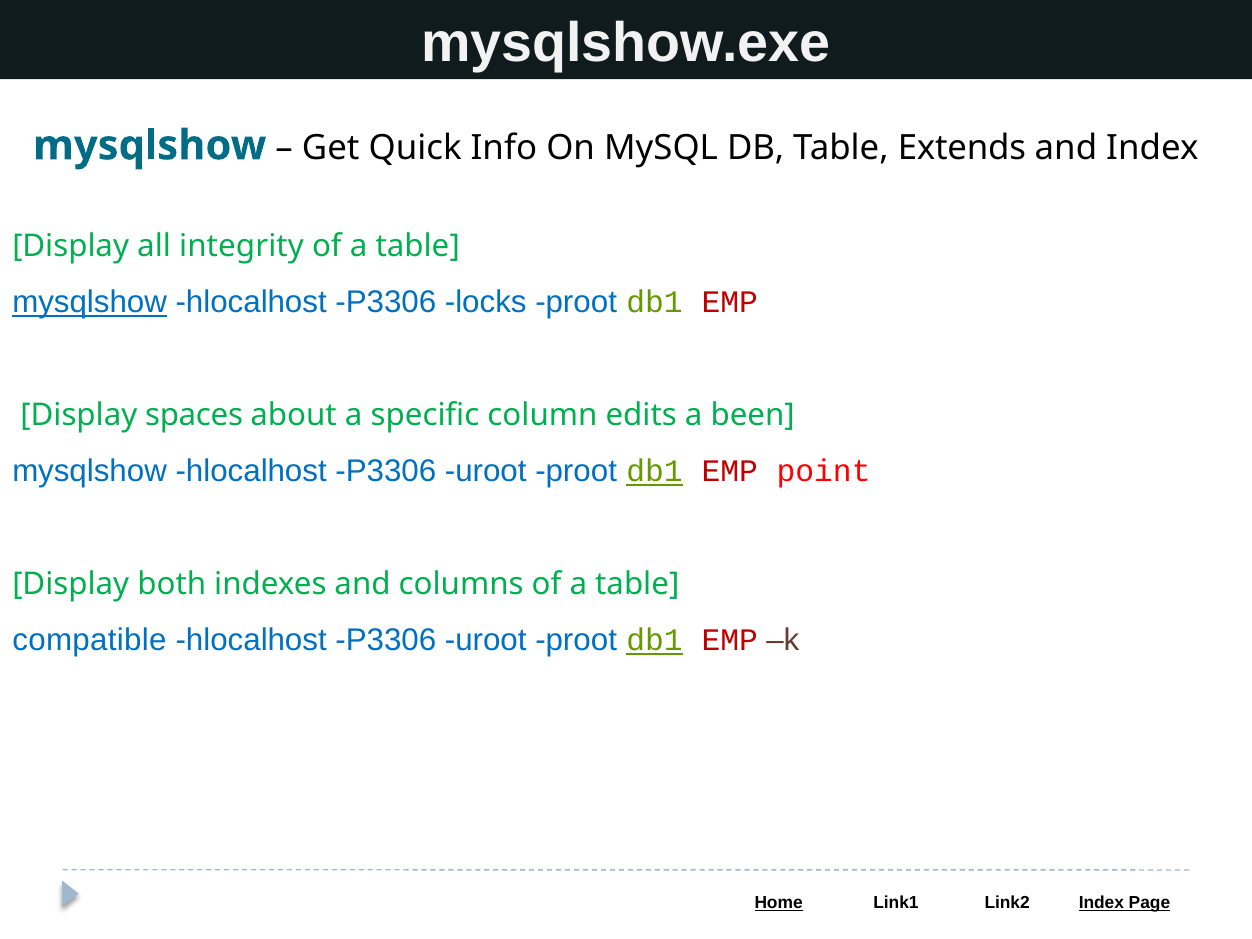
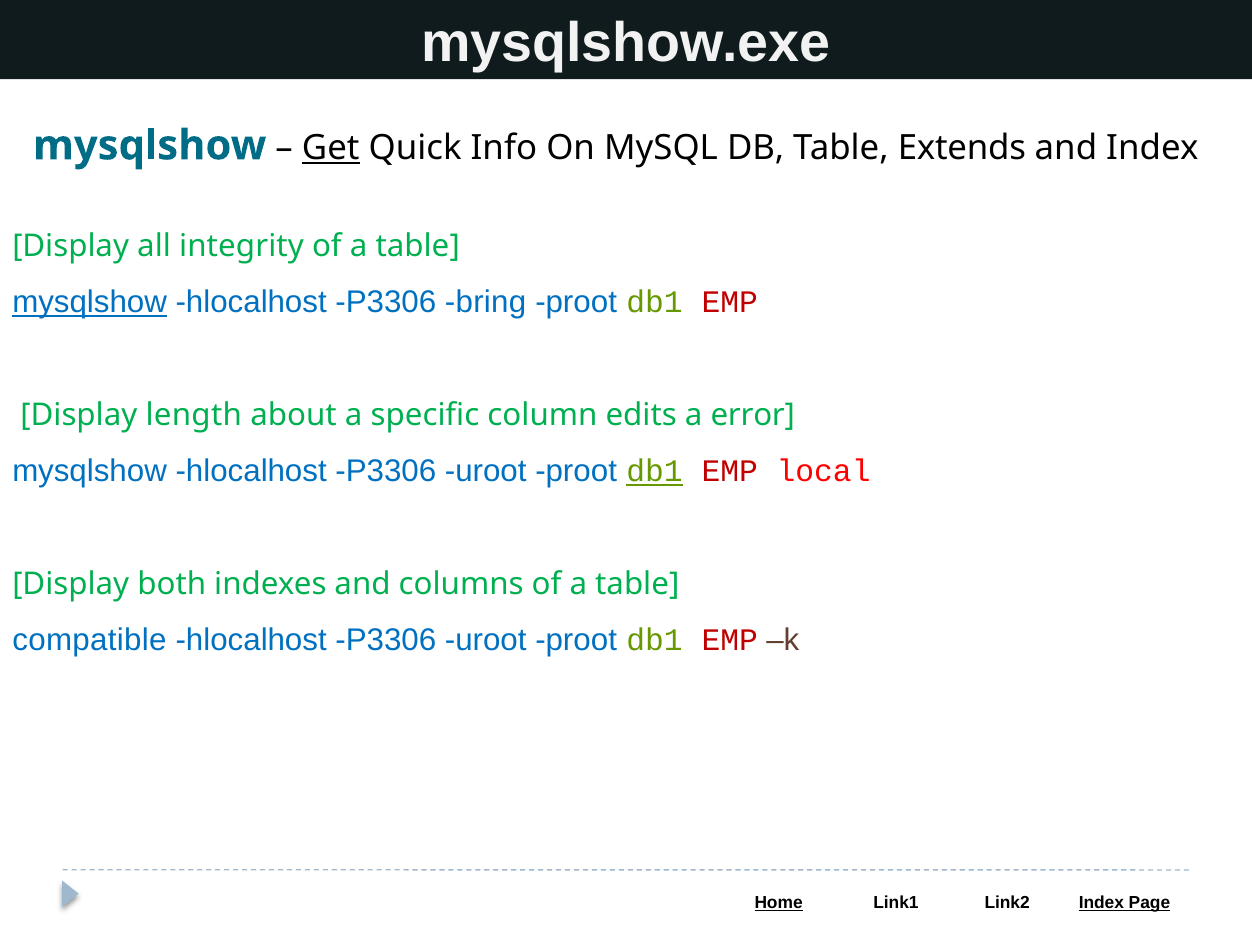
Get underline: none -> present
locks: locks -> bring
spaces: spaces -> length
been: been -> error
point: point -> local
db1 at (655, 640) underline: present -> none
